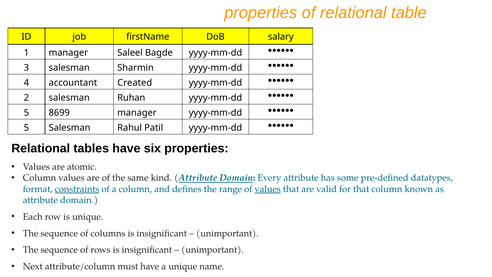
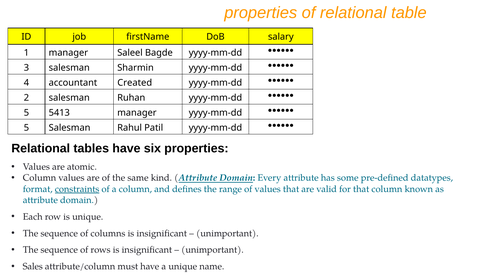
8699: 8699 -> 5413
values at (268, 189) underline: present -> none
Next: Next -> Sales
